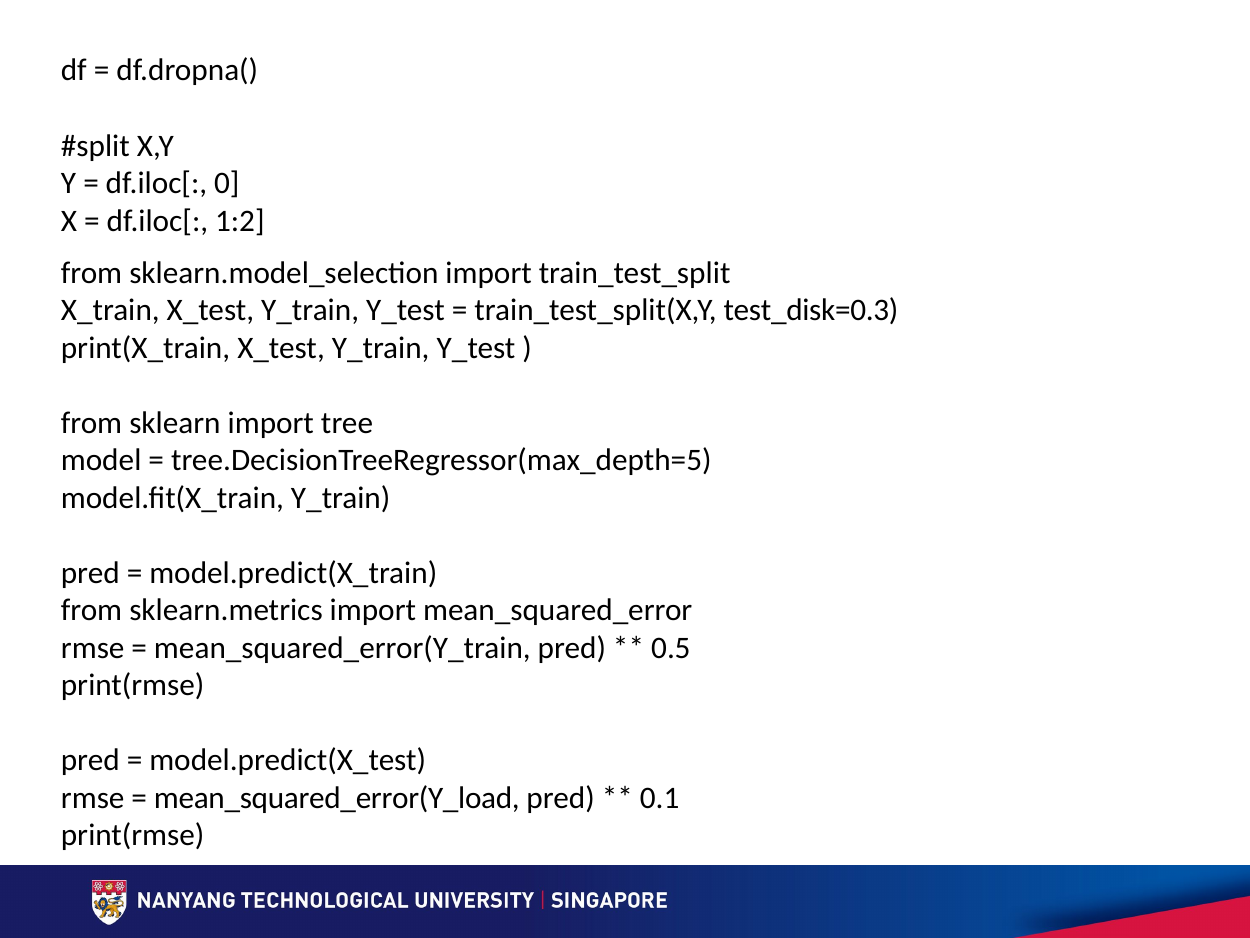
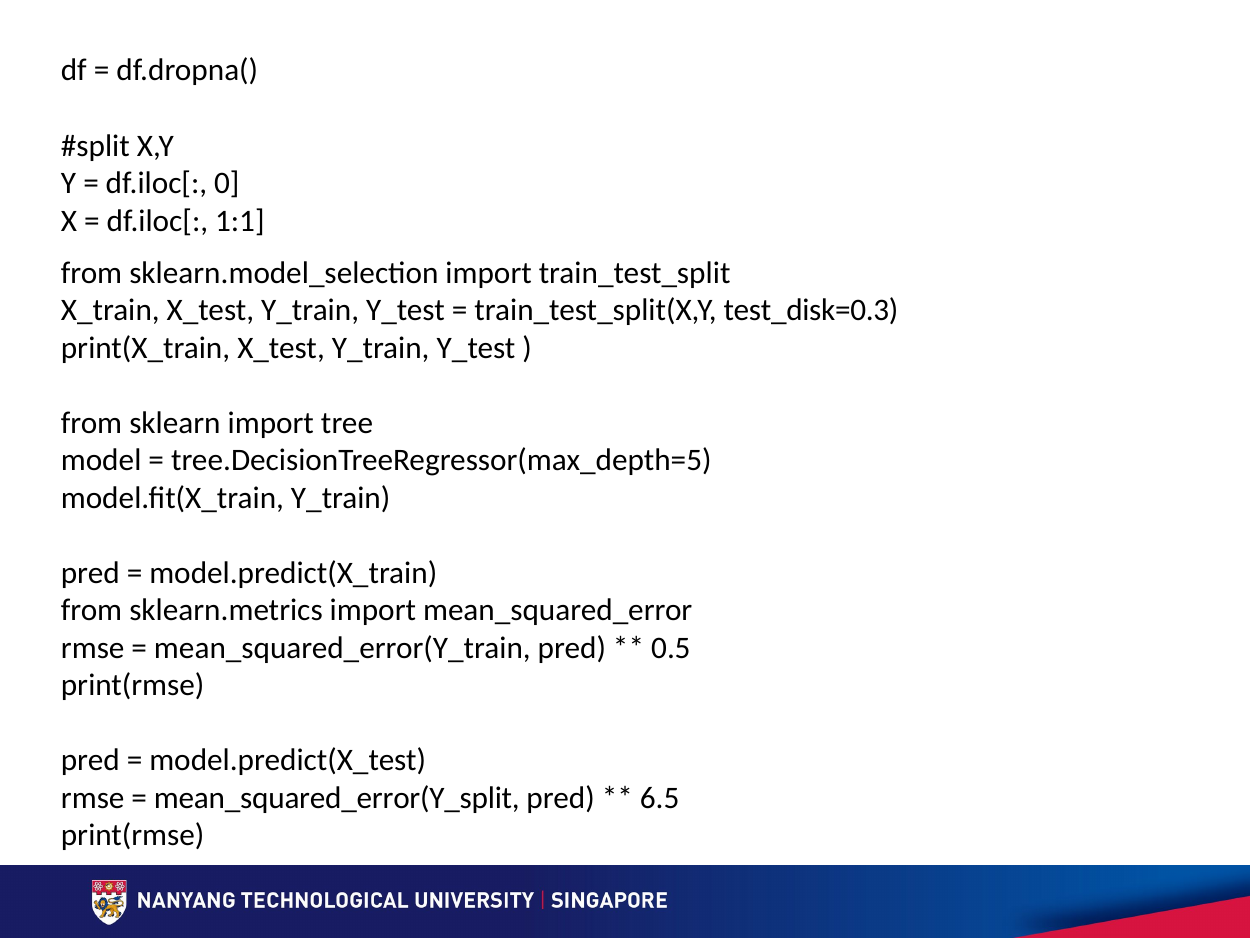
1:2: 1:2 -> 1:1
mean_squared_error(Y_load: mean_squared_error(Y_load -> mean_squared_error(Y_split
0.1: 0.1 -> 6.5
